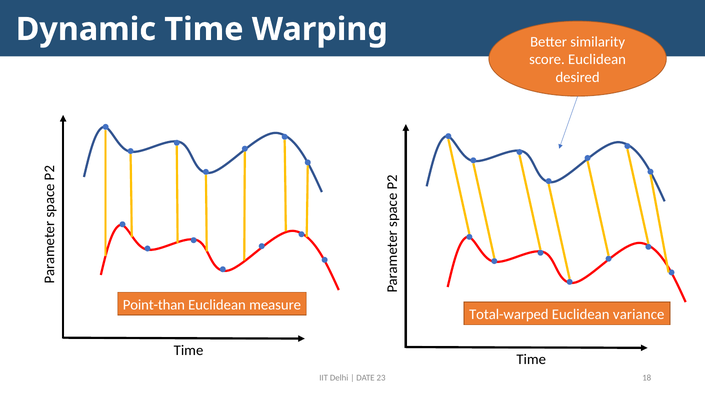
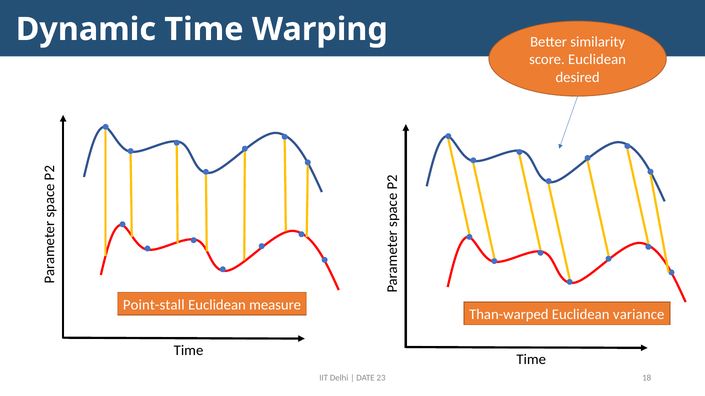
Point-than: Point-than -> Point-stall
Total-warped: Total-warped -> Than-warped
